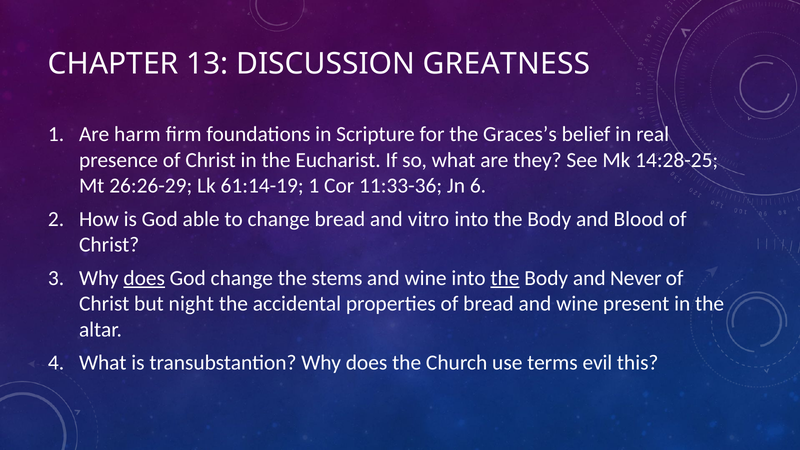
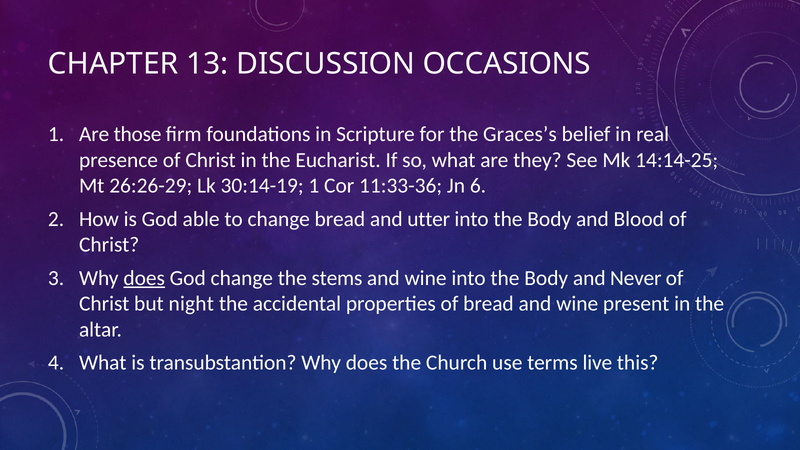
GREATNESS: GREATNESS -> OCCASIONS
harm: harm -> those
14:28-25: 14:28-25 -> 14:14-25
61:14-19: 61:14-19 -> 30:14-19
vitro: vitro -> utter
the at (505, 278) underline: present -> none
evil: evil -> live
